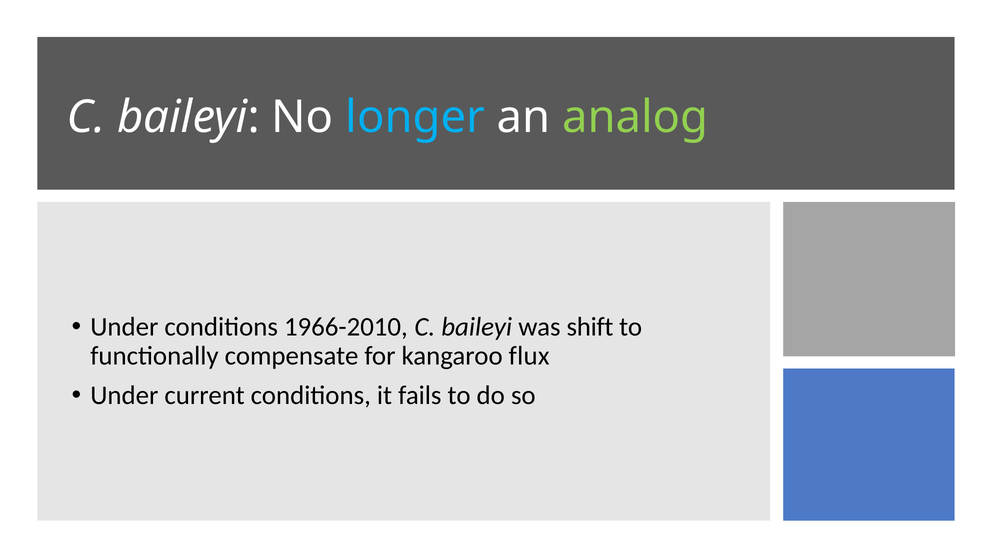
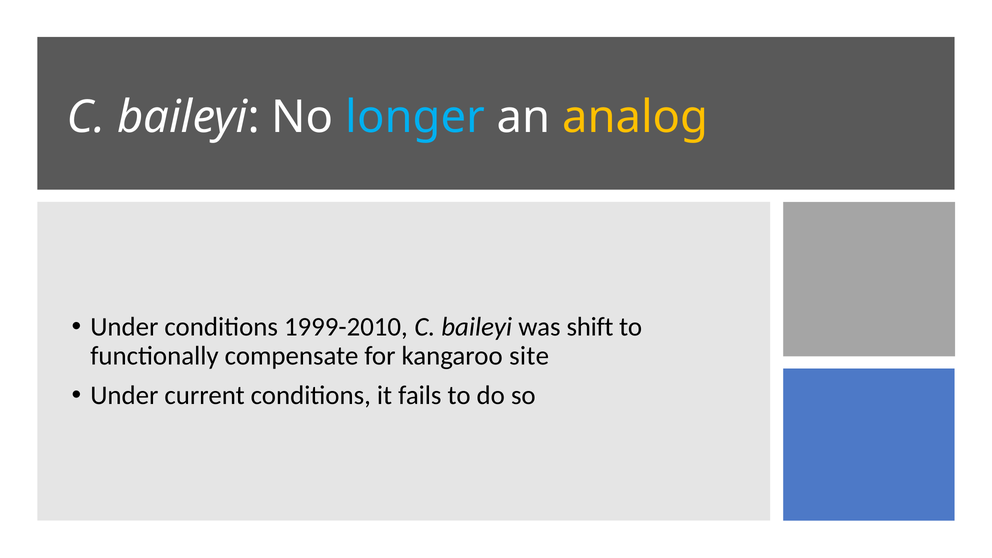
analog colour: light green -> yellow
1966-2010: 1966-2010 -> 1999-2010
flux: flux -> site
